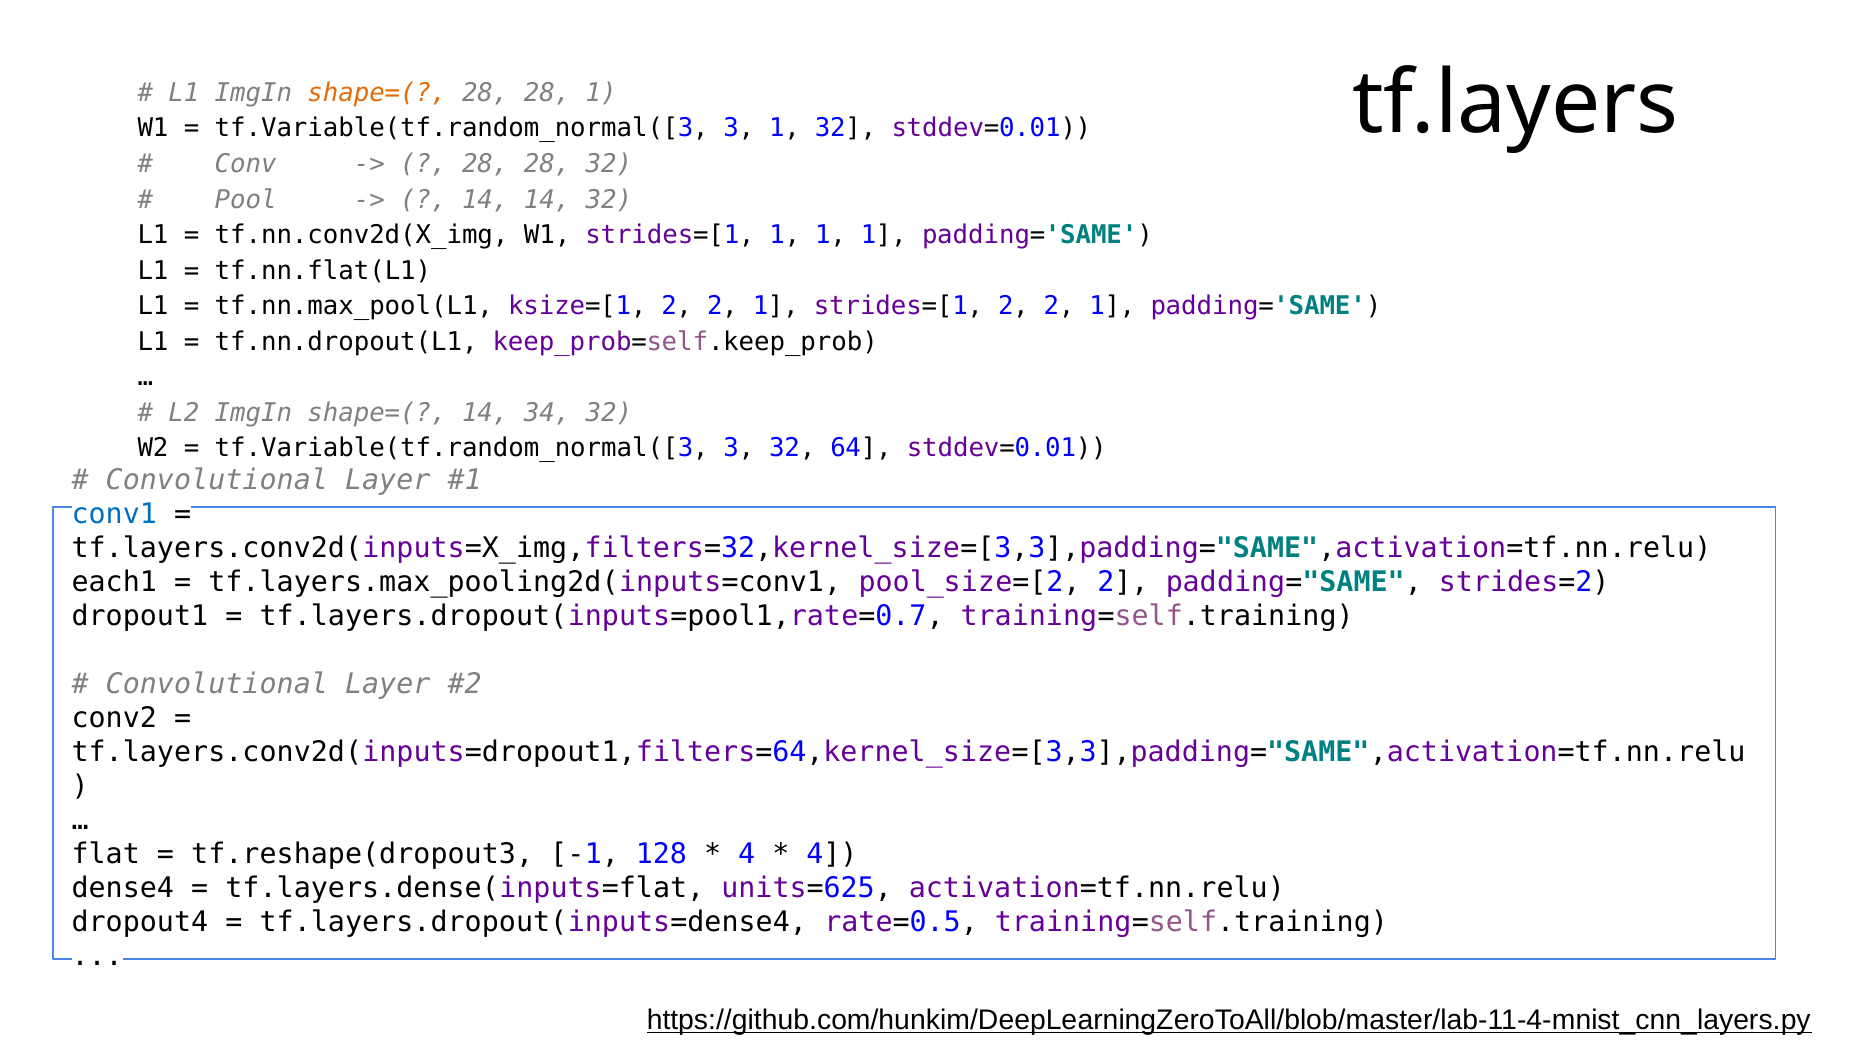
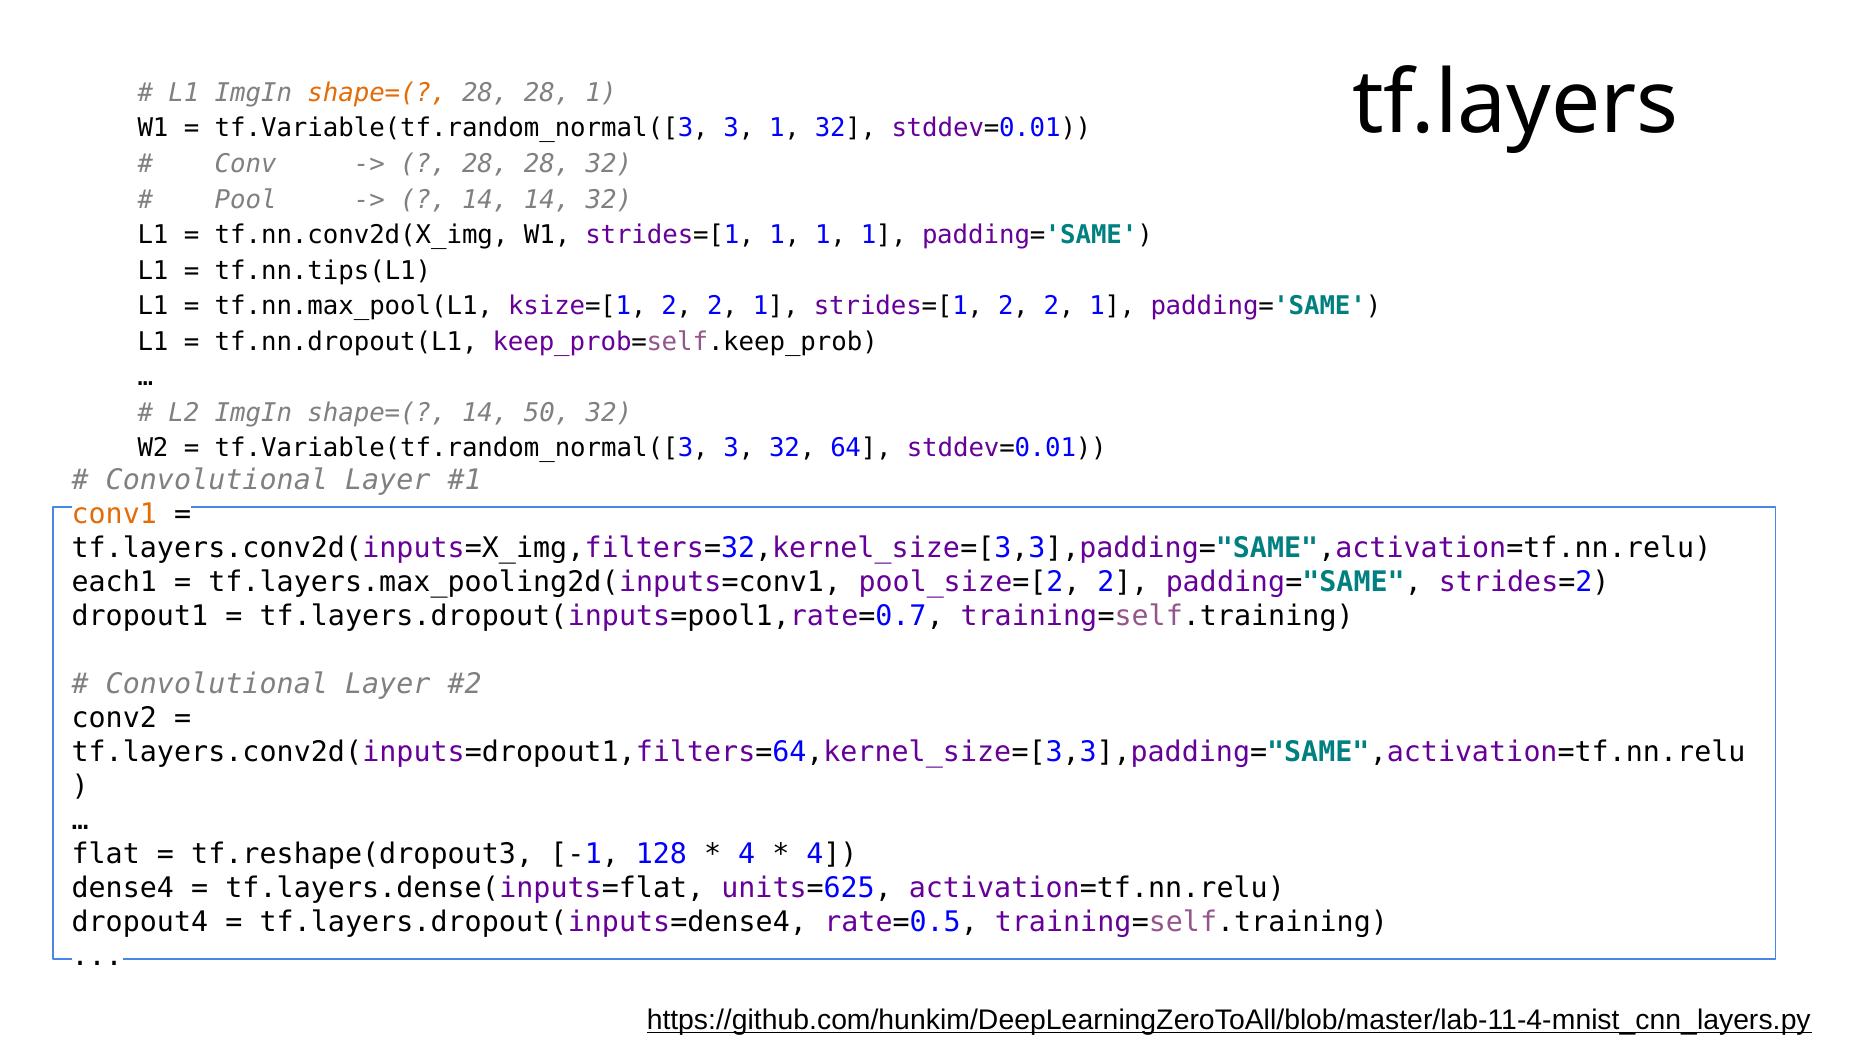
tf.nn.flat(L1: tf.nn.flat(L1 -> tf.nn.tips(L1
34: 34 -> 50
conv1 colour: blue -> orange
